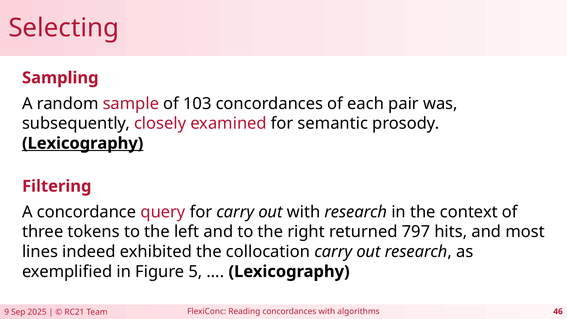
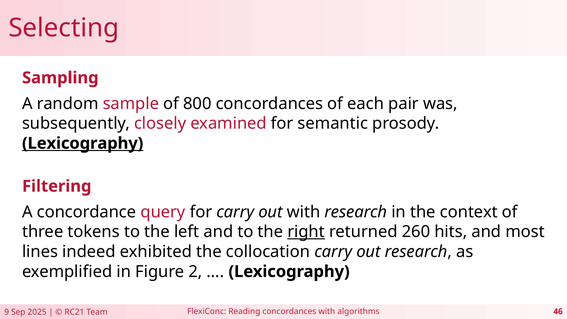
103: 103 -> 800
right underline: none -> present
797: 797 -> 260
5: 5 -> 2
